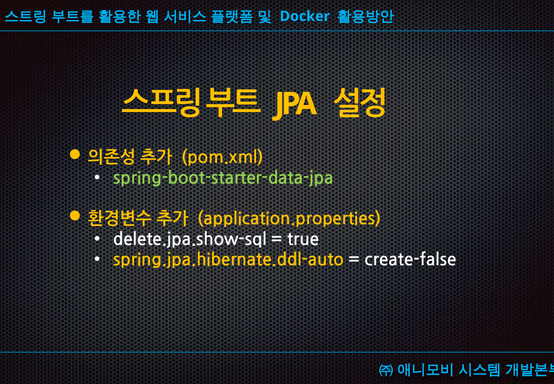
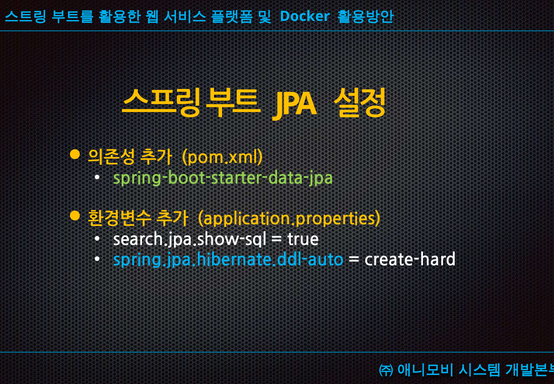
delete.jpa.show-sql: delete.jpa.show-sql -> search.jpa.show-sql
spring.jpa.hibernate.ddl-auto colour: yellow -> light blue
create-false: create-false -> create-hard
